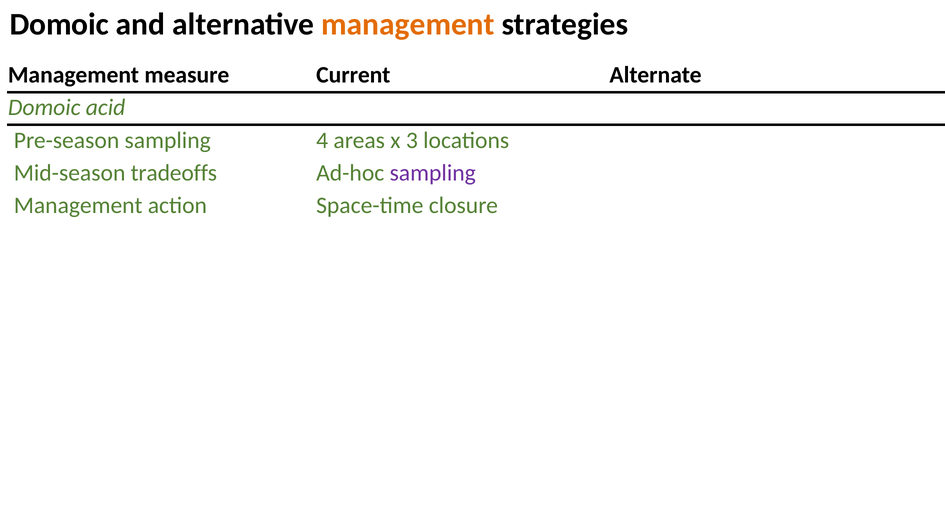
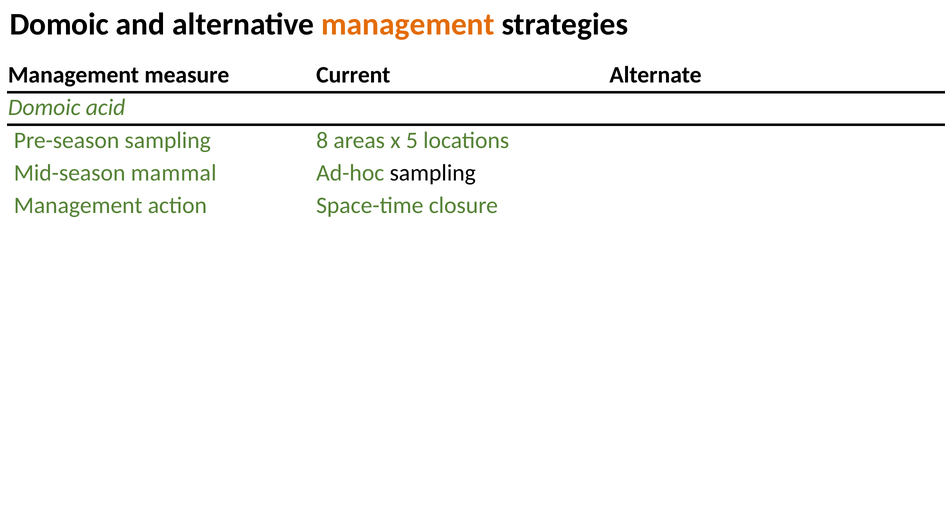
4: 4 -> 8
3: 3 -> 5
tradeoffs: tradeoffs -> mammal
sampling at (433, 173) colour: purple -> black
